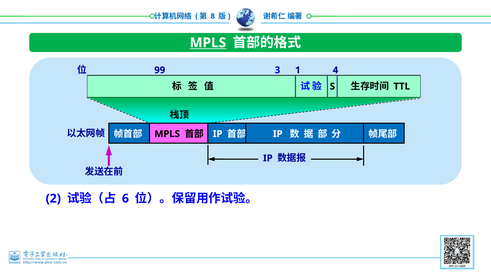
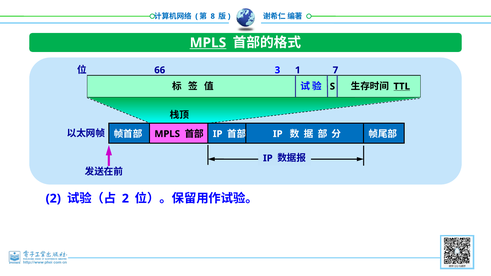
99: 99 -> 66
4: 4 -> 7
TTL underline: none -> present
6 at (125, 199): 6 -> 2
